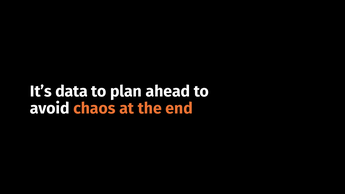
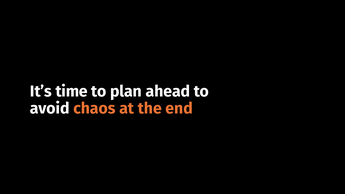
data: data -> time
